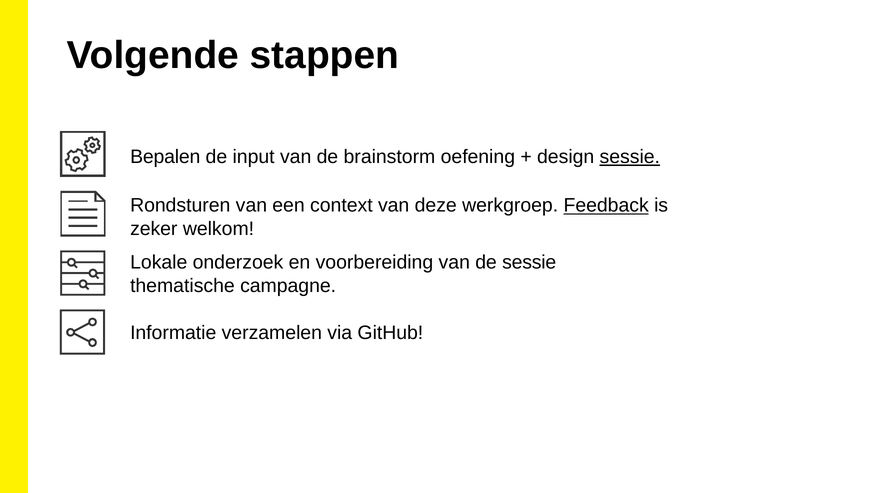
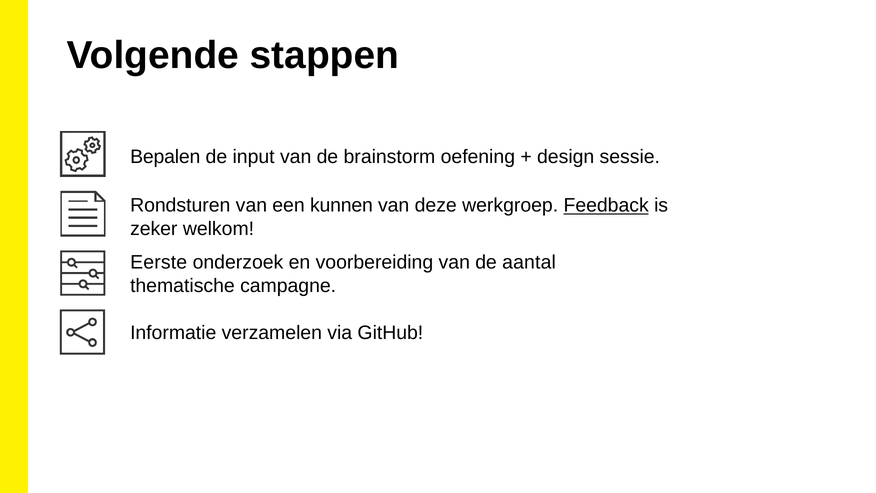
sessie at (630, 157) underline: present -> none
context: context -> kunnen
Lokale: Lokale -> Eerste
de sessie: sessie -> aantal
